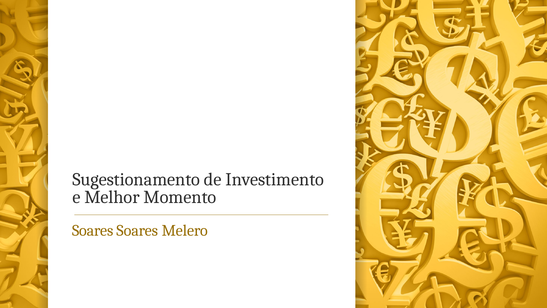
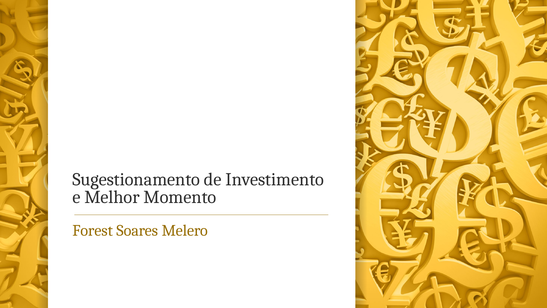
Soares at (93, 230): Soares -> Forest
